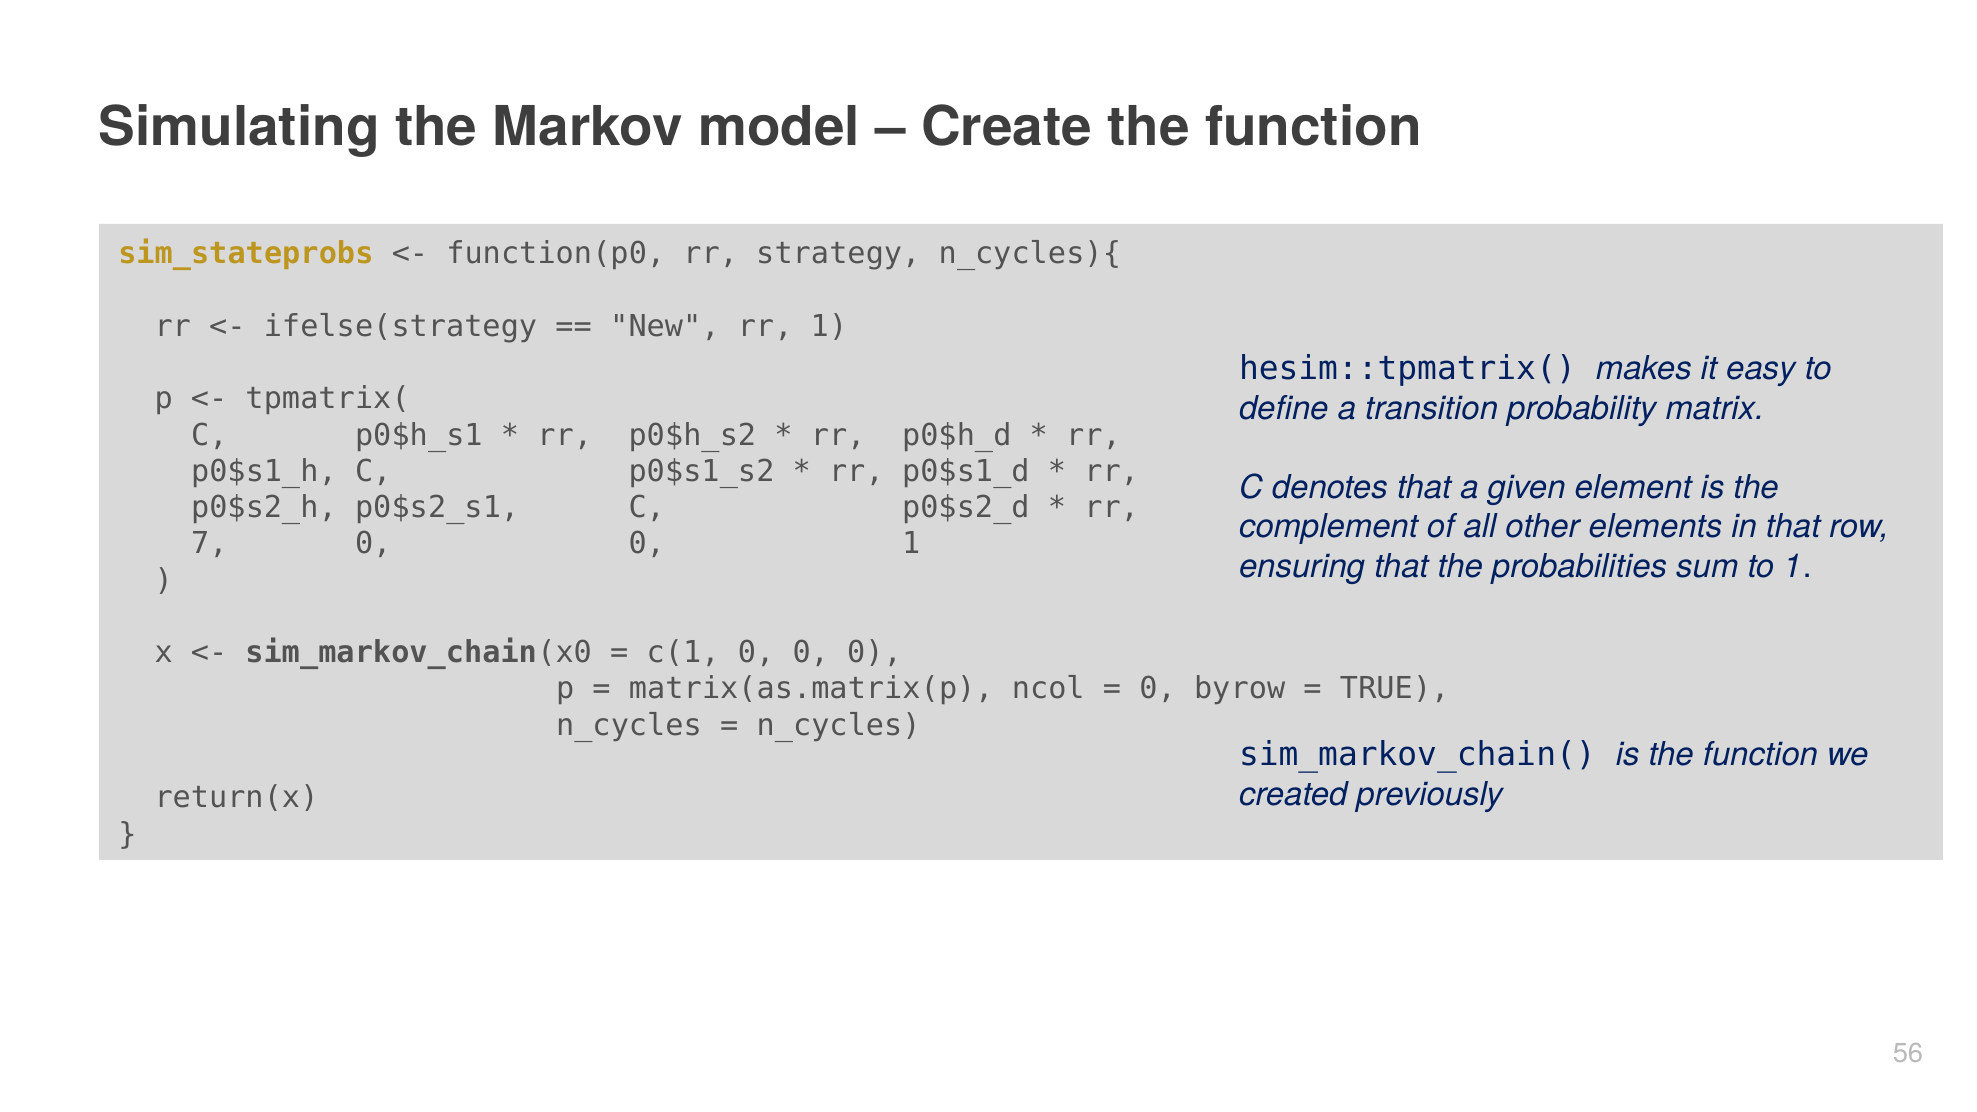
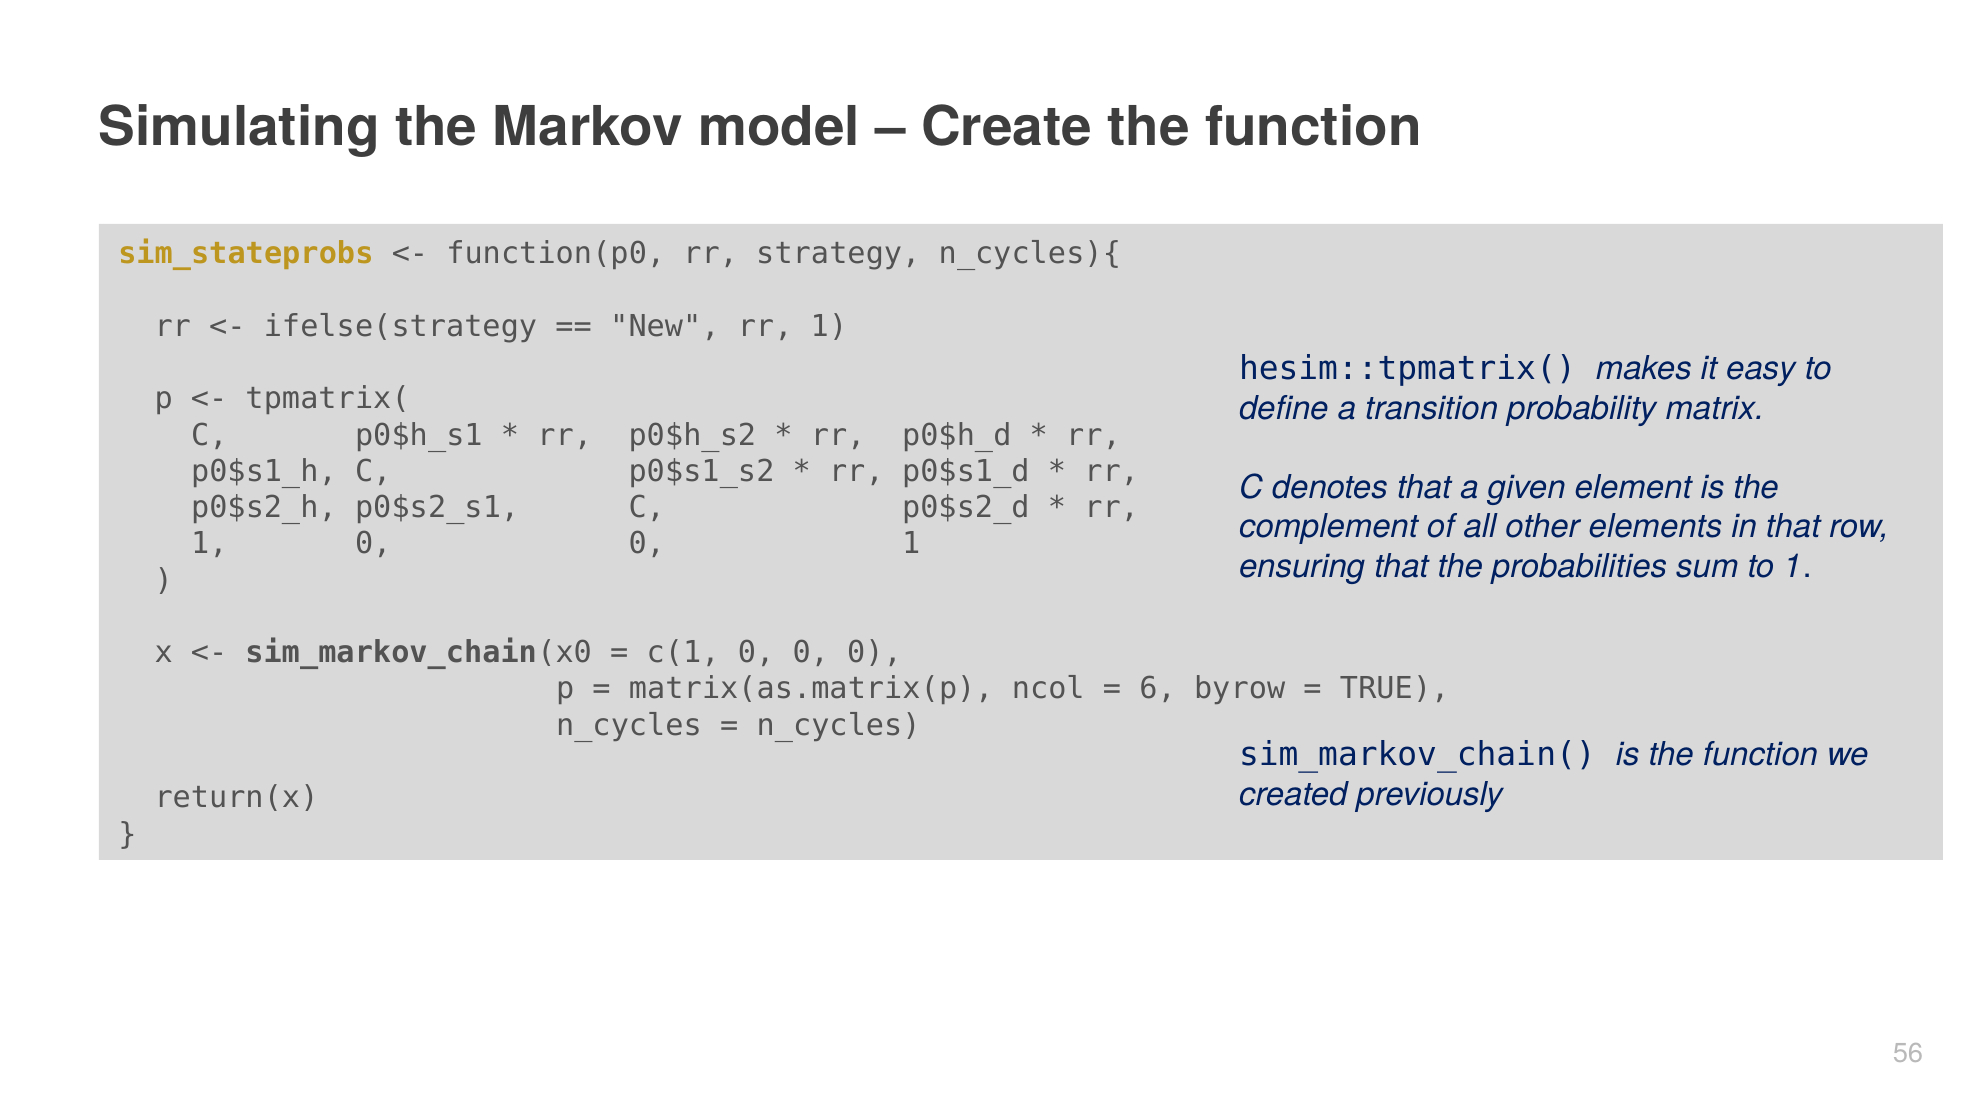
7 at (209, 544): 7 -> 1
0 at (1158, 689): 0 -> 6
